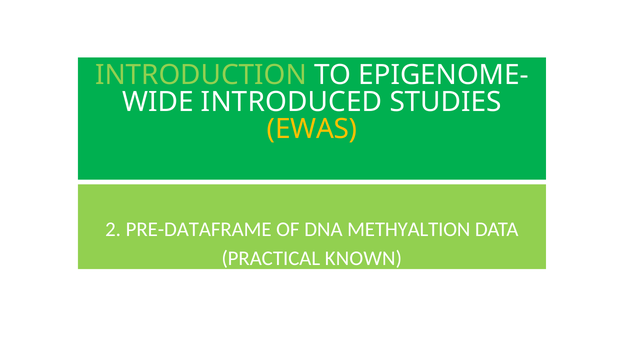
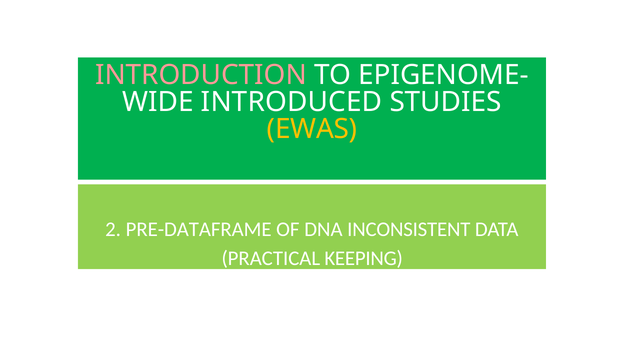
INTRODUCTION colour: light green -> pink
METHYALTION: METHYALTION -> INCONSISTENT
KNOWN: KNOWN -> KEEPING
